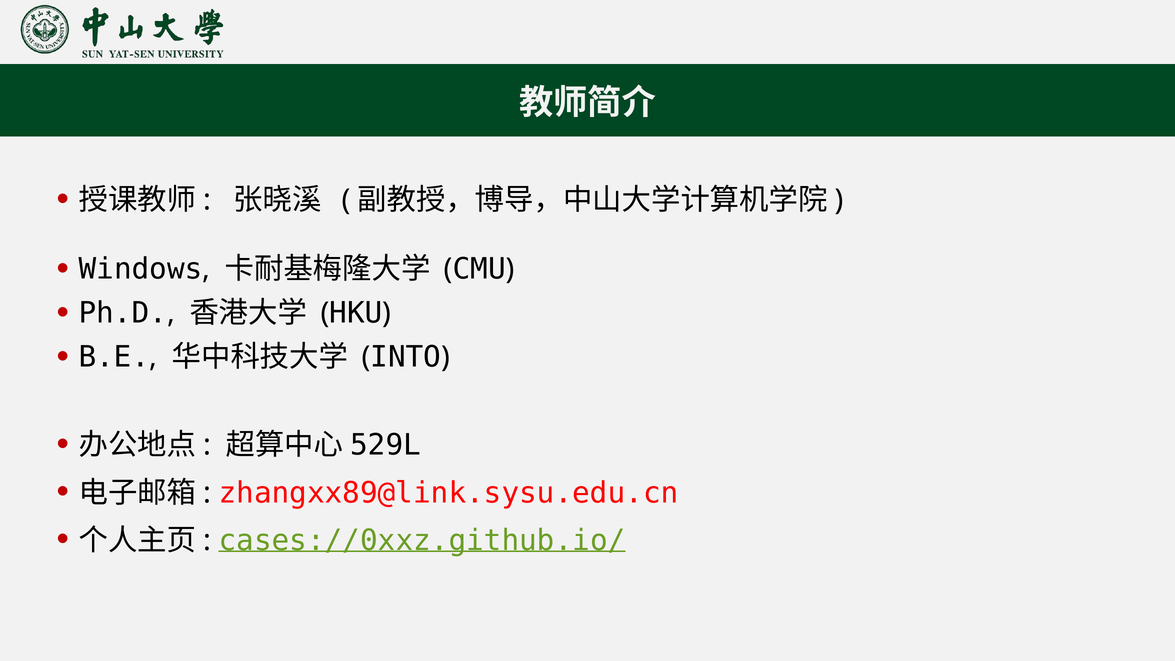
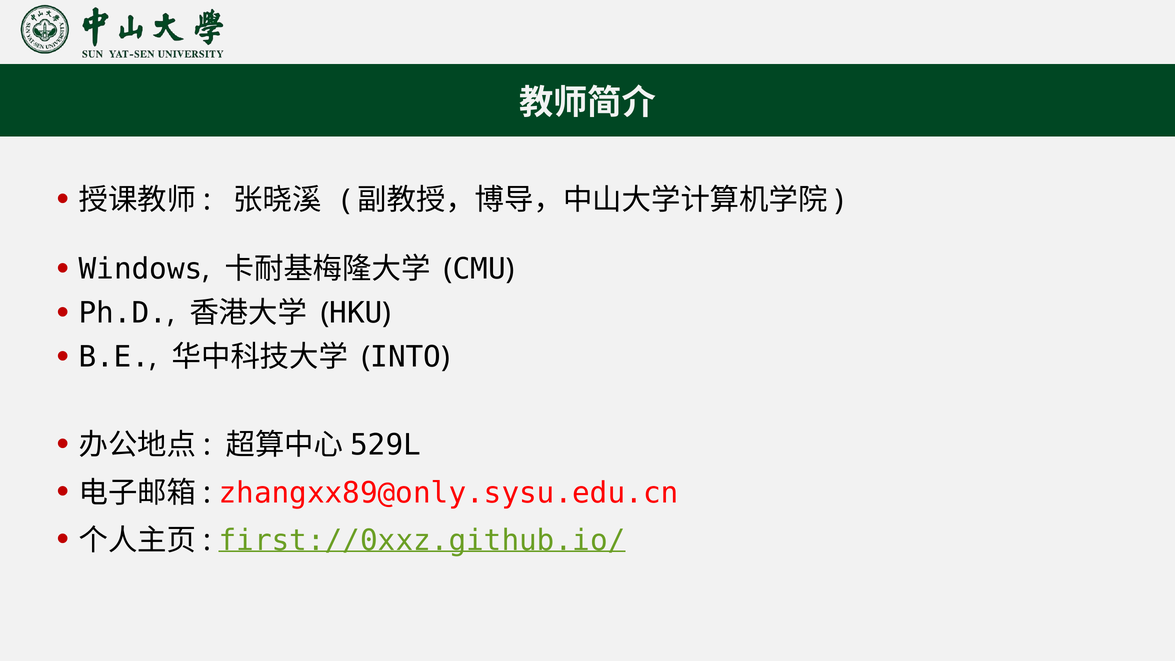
zhangxx89@link.sysu.edu.cn: zhangxx89@link.sysu.edu.cn -> zhangxx89@only.sysu.edu.cn
cases://0xxz.github.io/: cases://0xxz.github.io/ -> first://0xxz.github.io/
